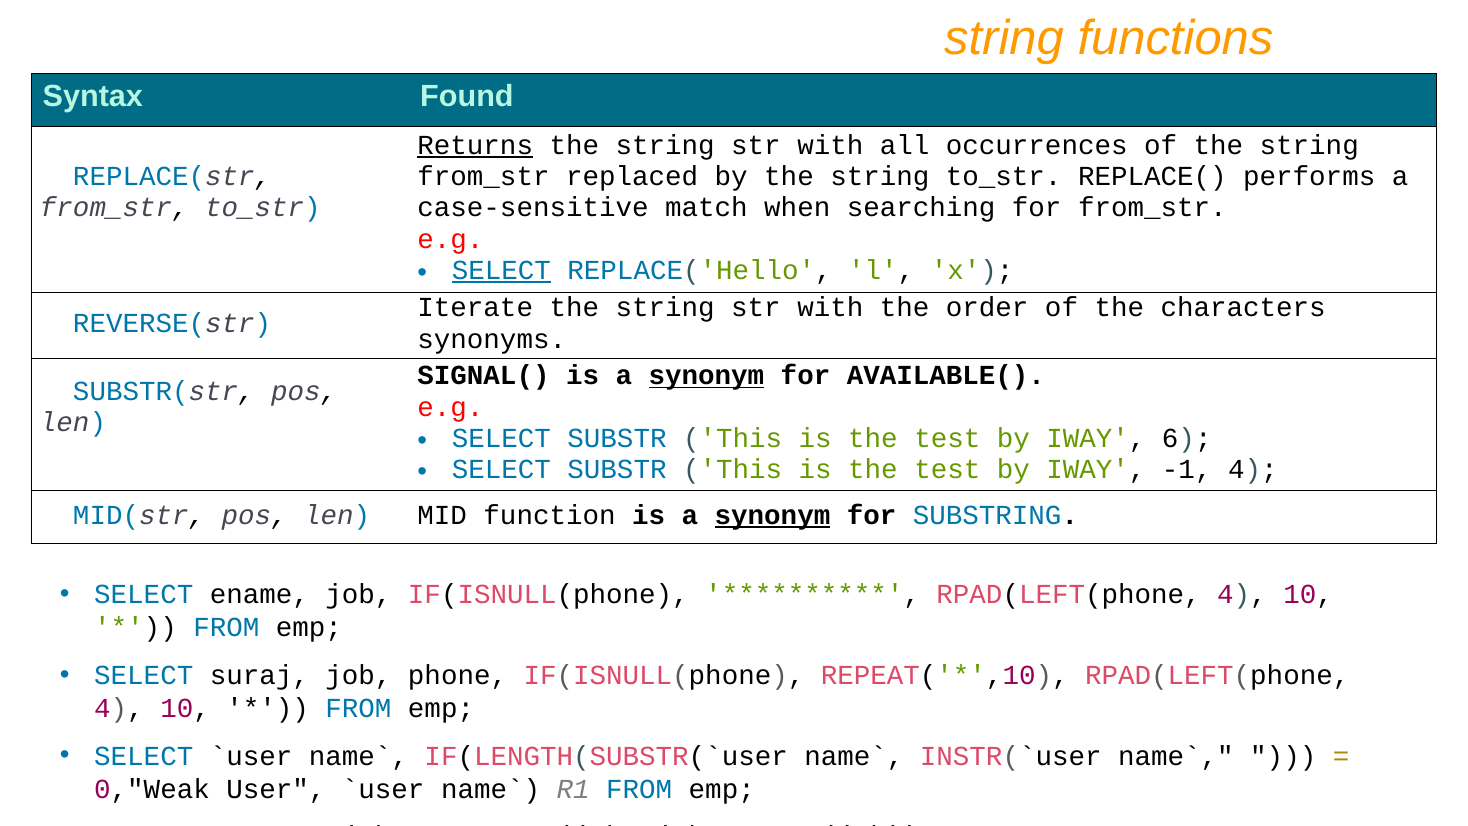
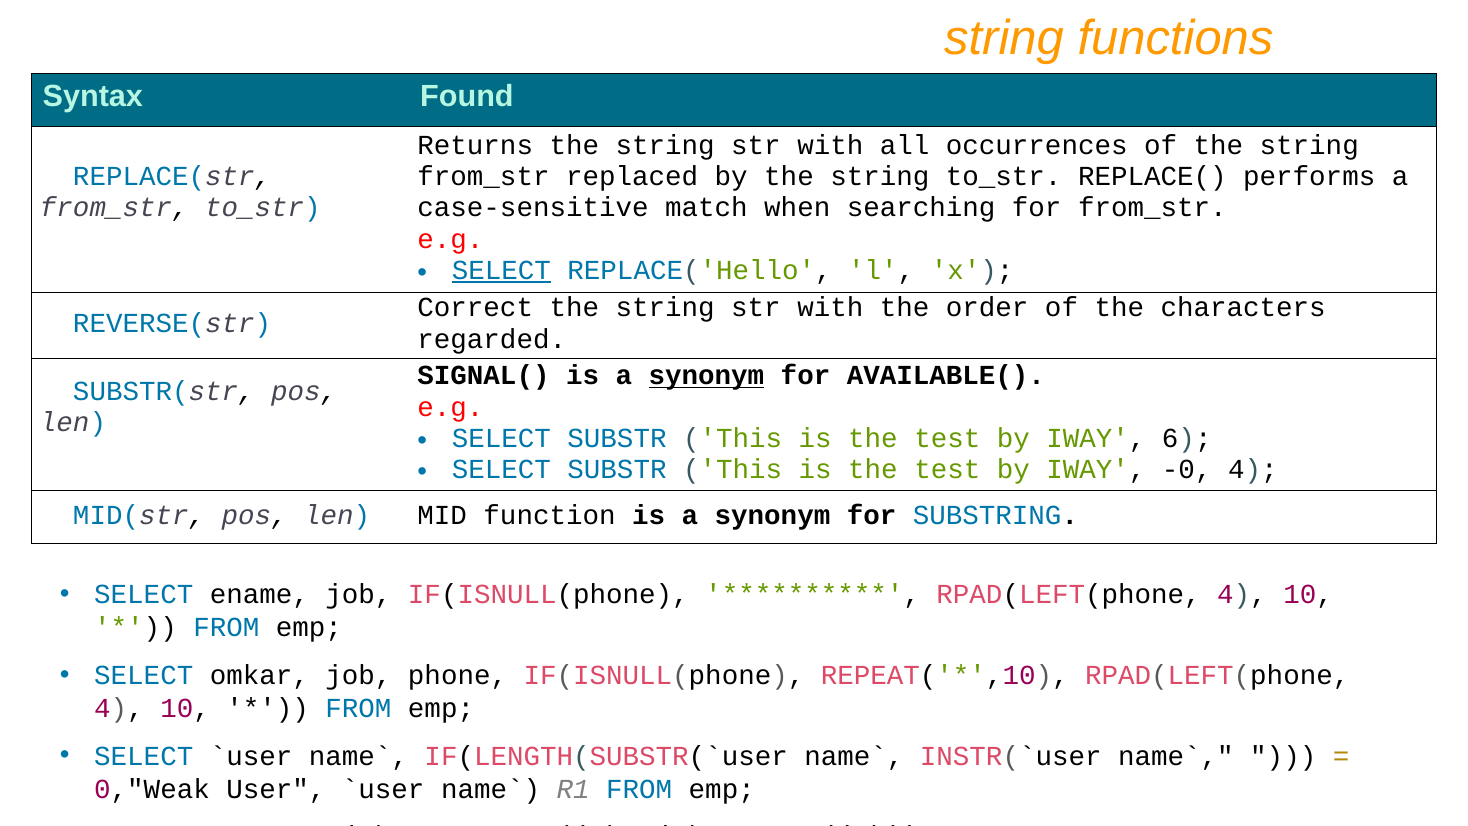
Returns underline: present -> none
Iterate: Iterate -> Correct
synonyms: synonyms -> regarded
-1: -1 -> -0
synonym at (772, 515) underline: present -> none
suraj: suraj -> omkar
